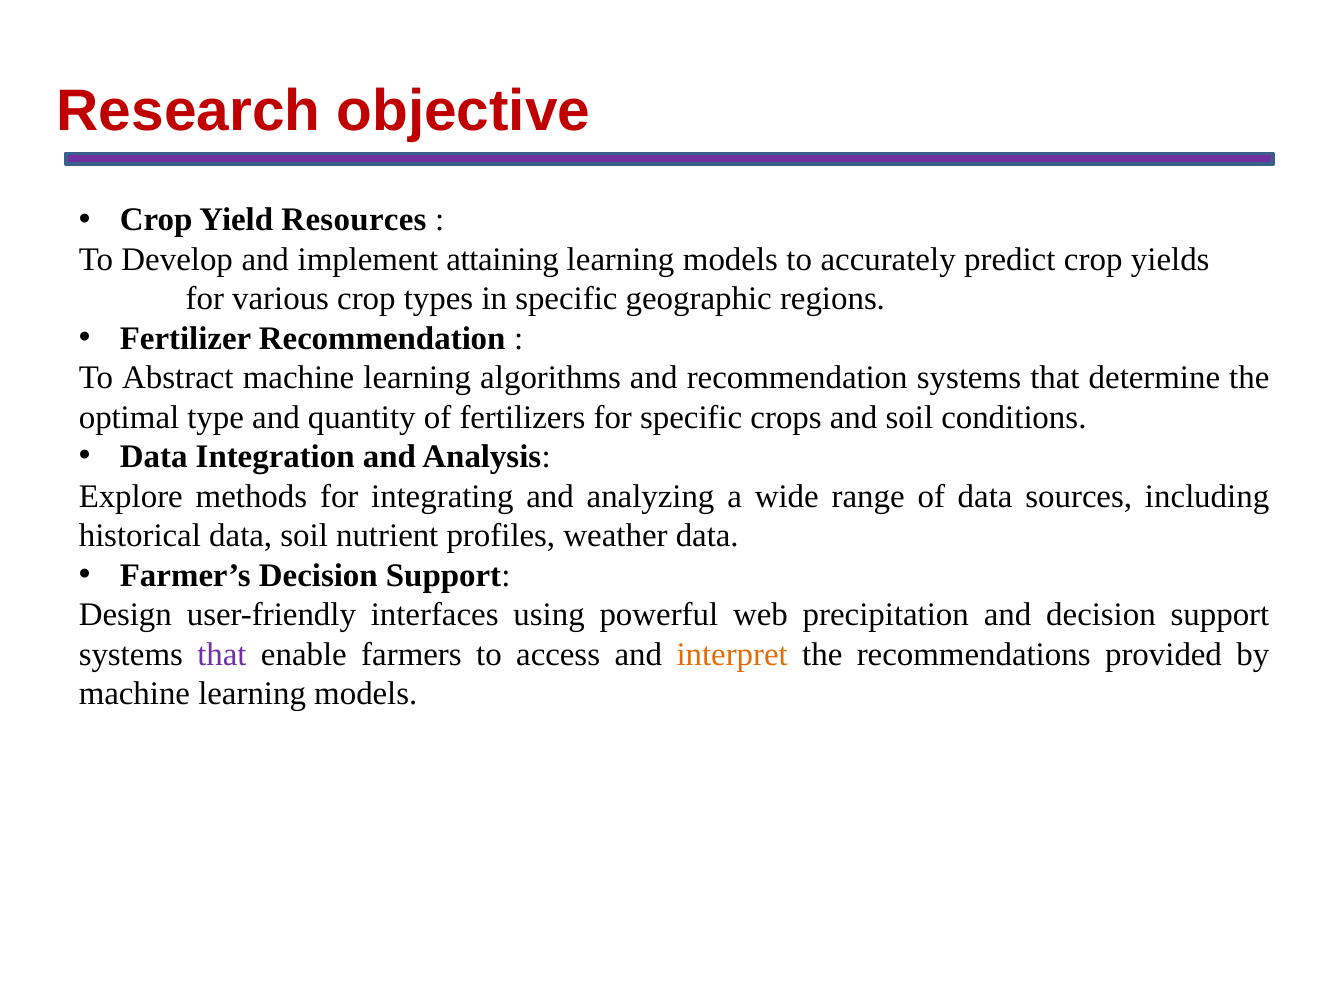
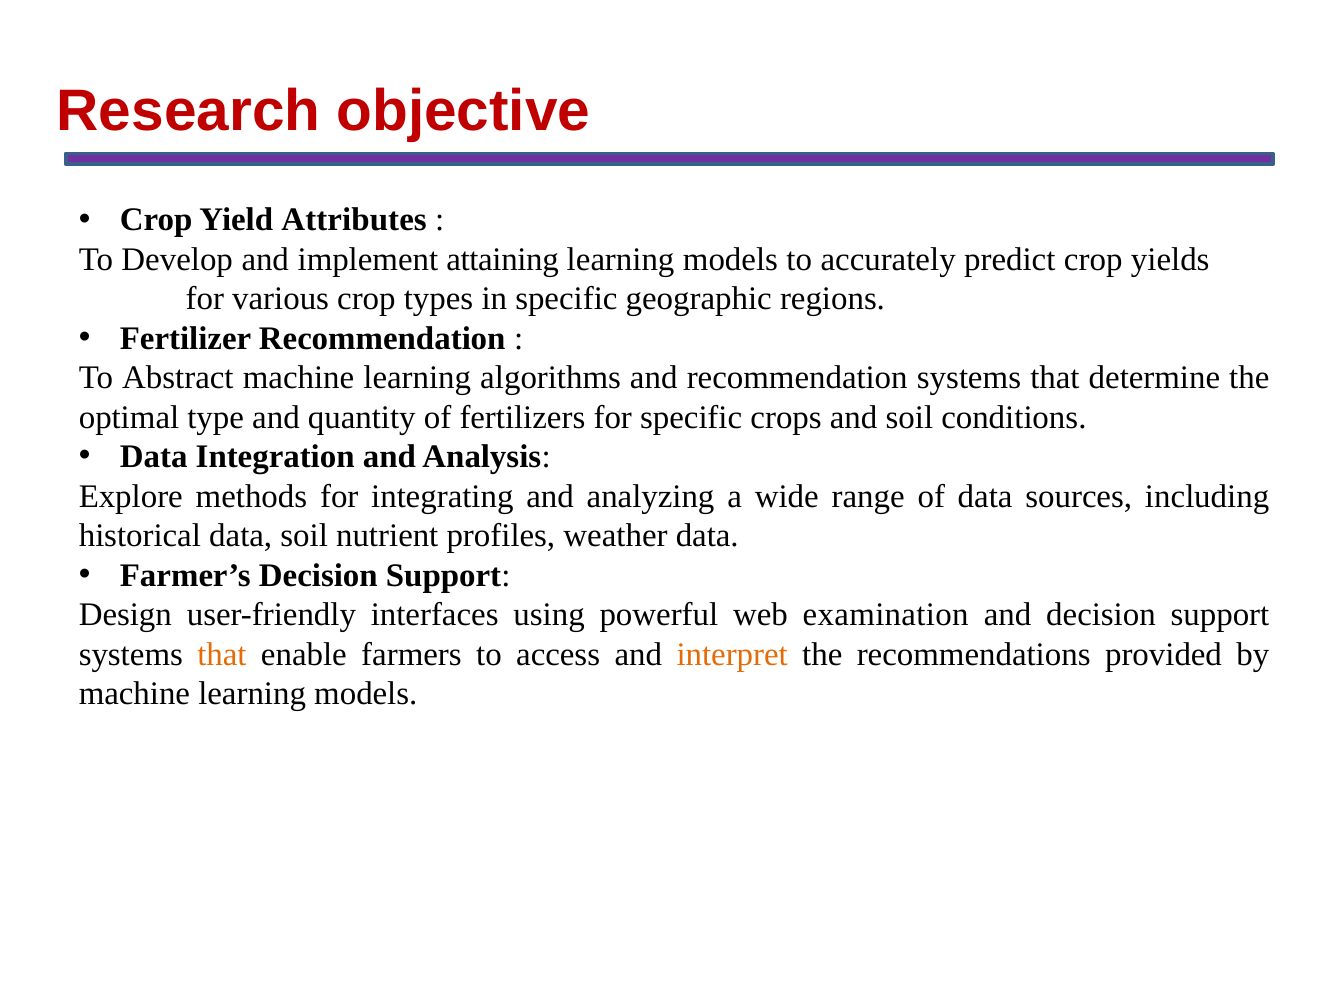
Resources: Resources -> Attributes
precipitation: precipitation -> examination
that at (222, 655) colour: purple -> orange
